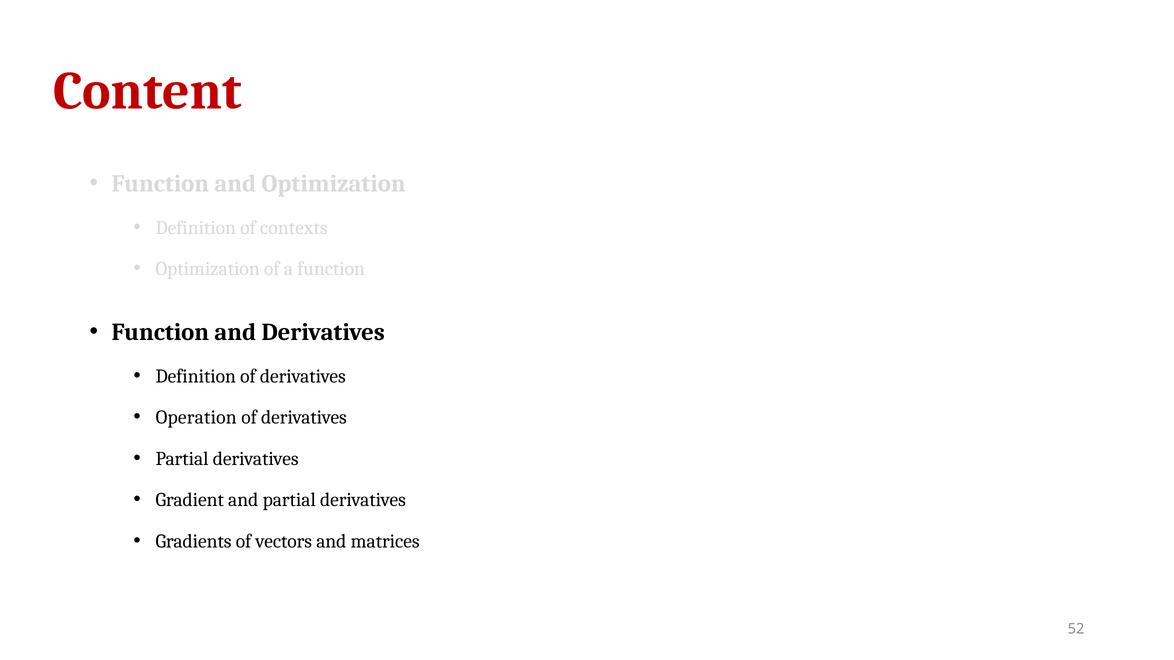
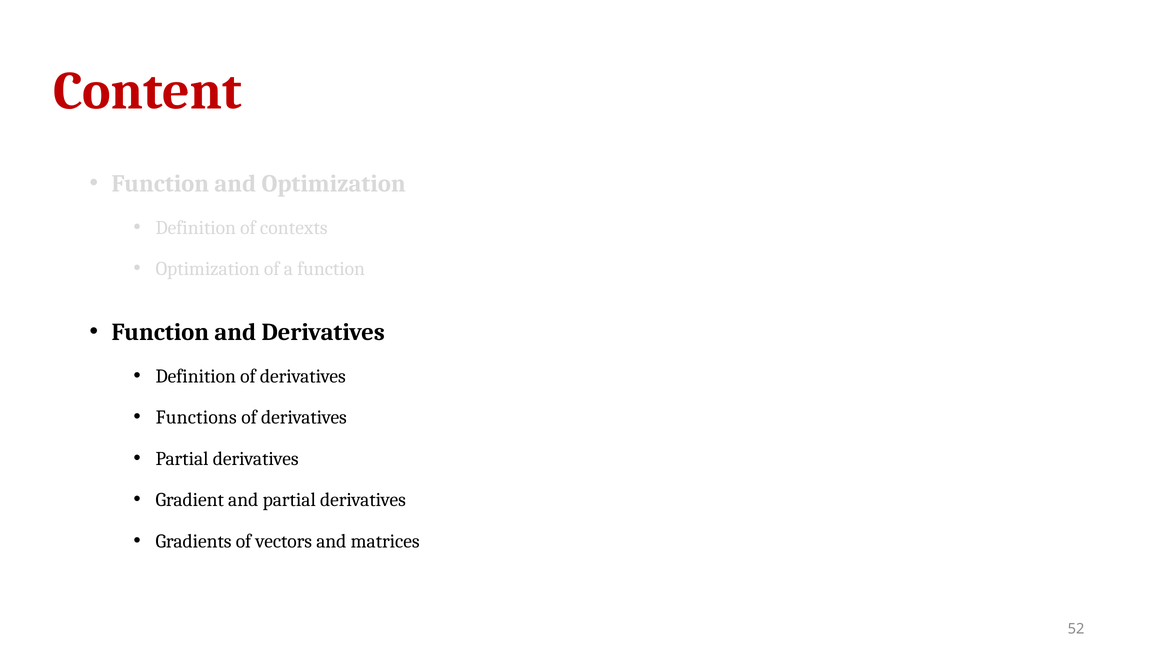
Operation: Operation -> Functions
